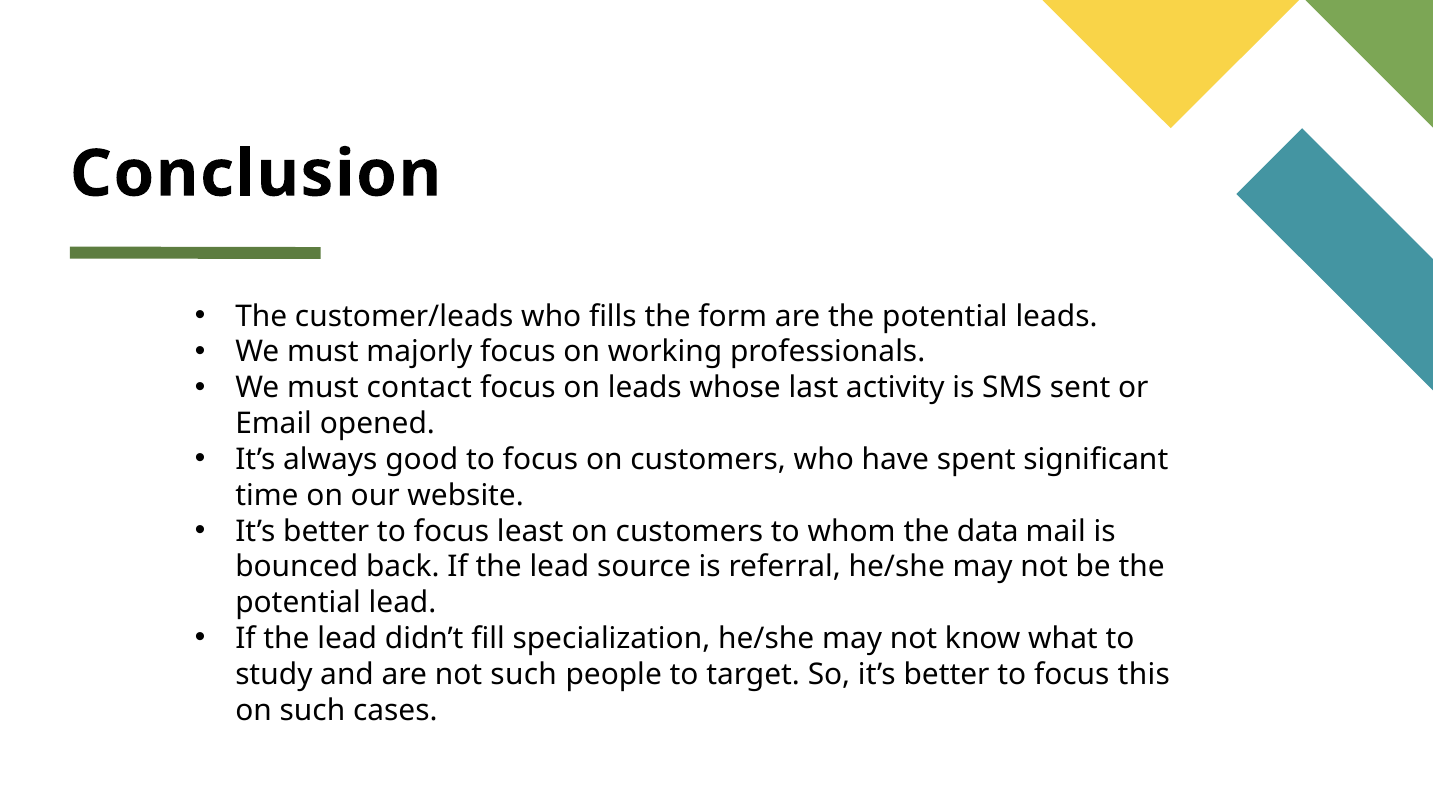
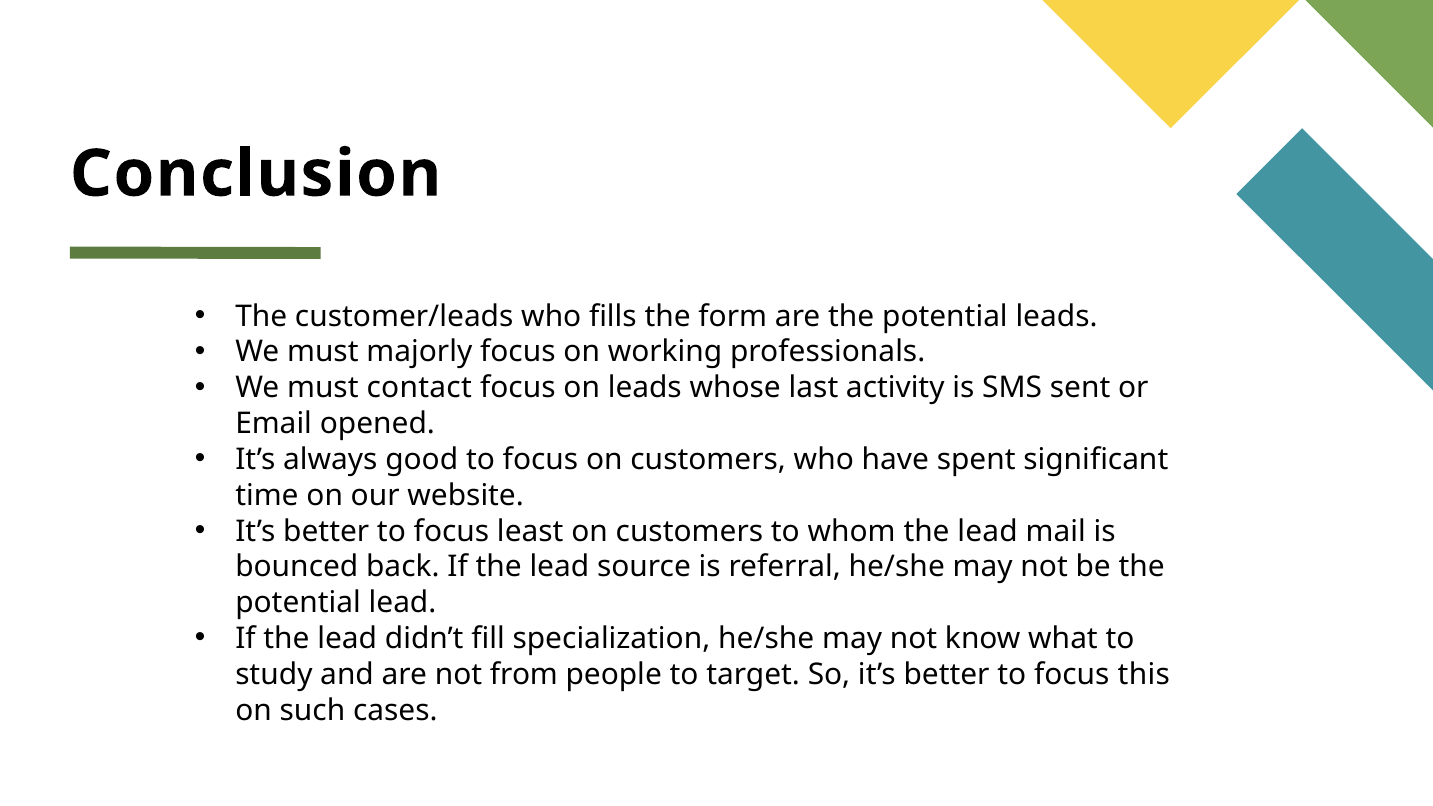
whom the data: data -> lead
not such: such -> from
